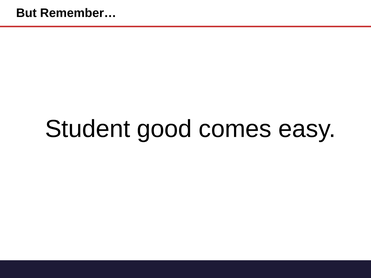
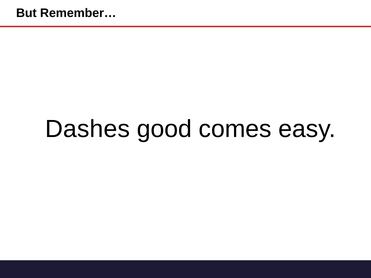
Student: Student -> Dashes
